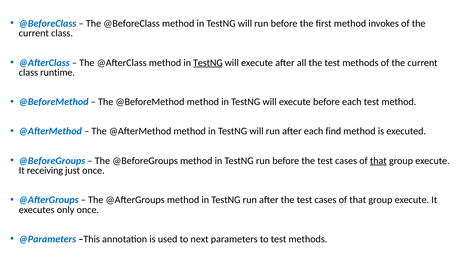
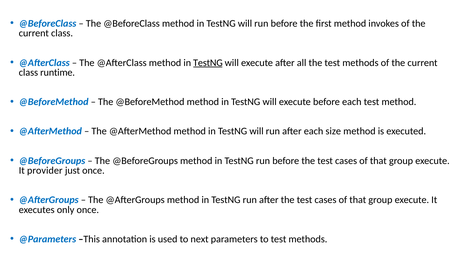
find: find -> size
that at (378, 160) underline: present -> none
receiving: receiving -> provider
